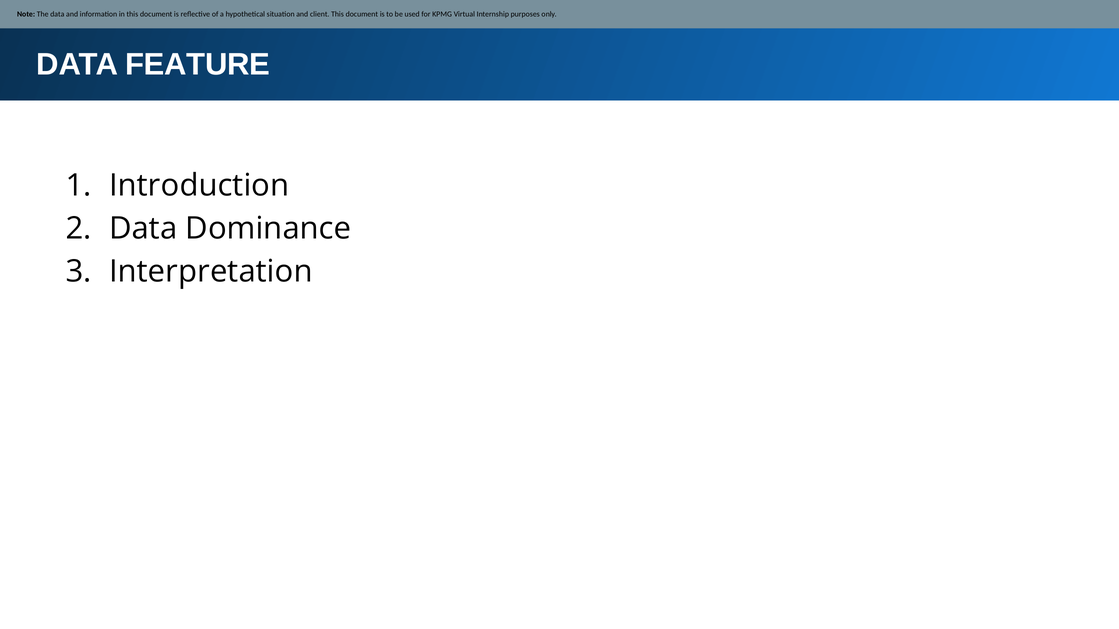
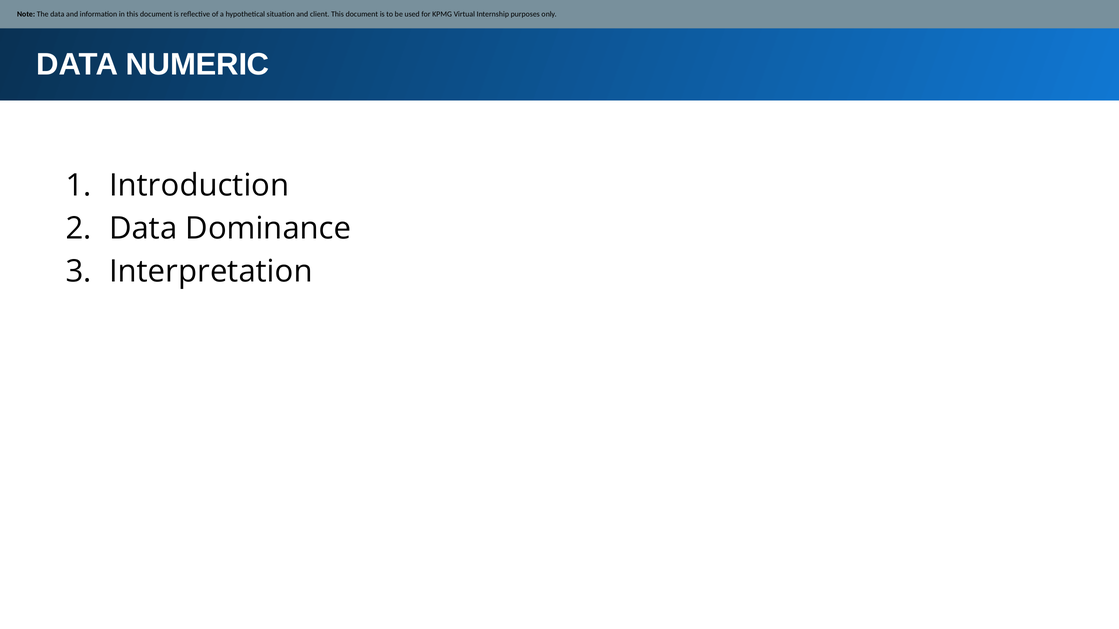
FEATURE: FEATURE -> NUMERIC
